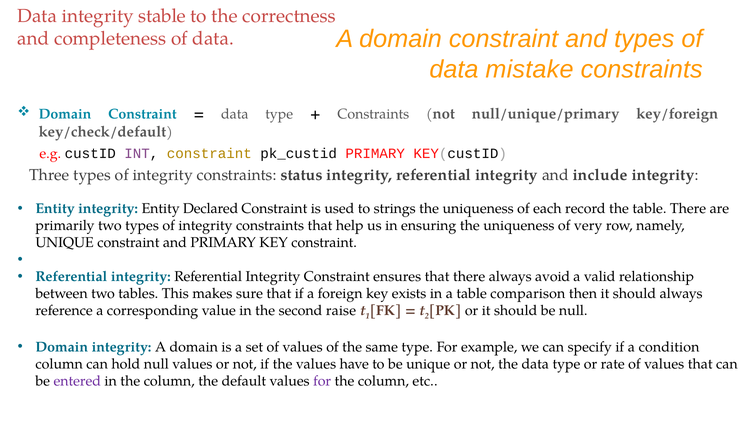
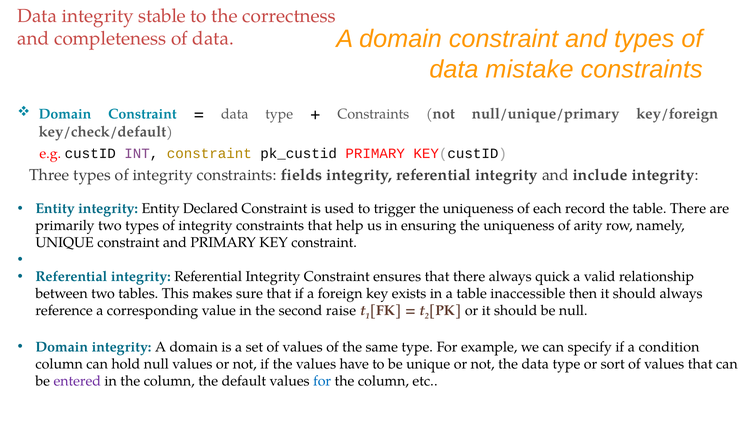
status: status -> fields
strings: strings -> trigger
very: very -> arity
avoid: avoid -> quick
comparison: comparison -> inaccessible
rate: rate -> sort
for at (322, 381) colour: purple -> blue
